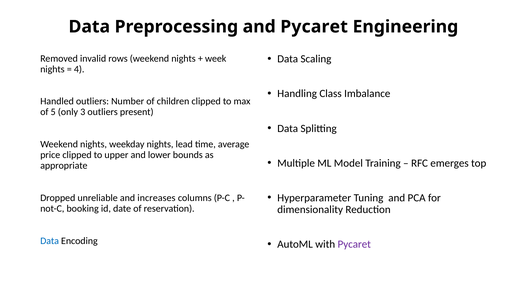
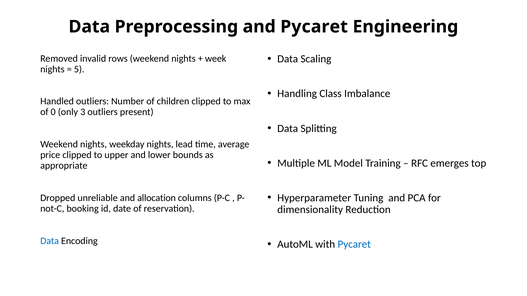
4: 4 -> 5
5: 5 -> 0
increases: increases -> allocation
Pycaret at (354, 245) colour: purple -> blue
